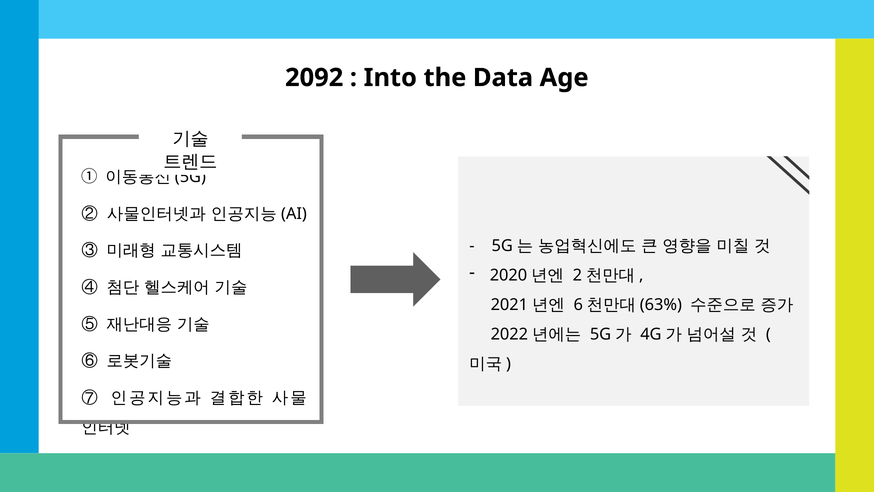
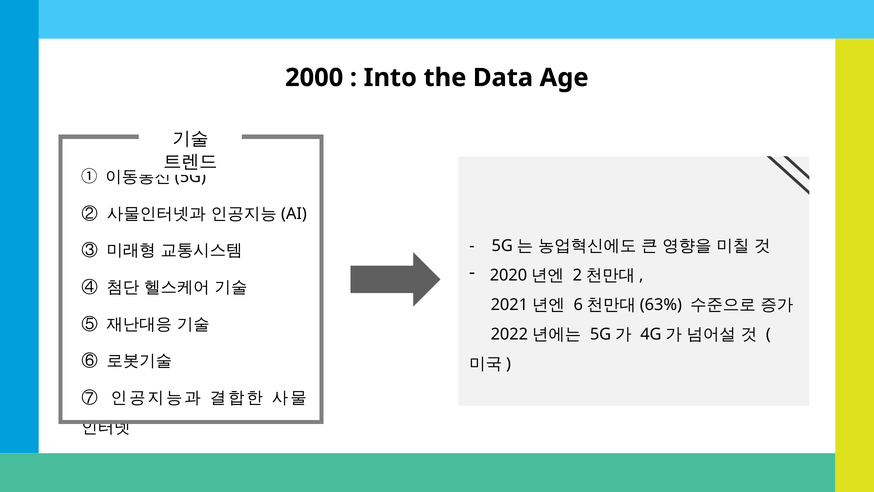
2092: 2092 -> 2000
